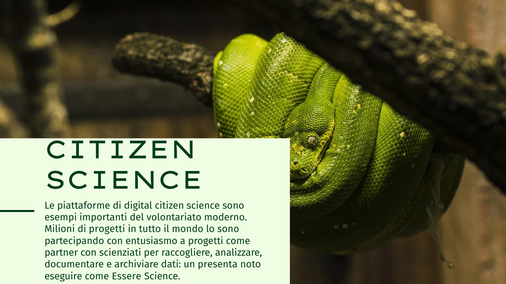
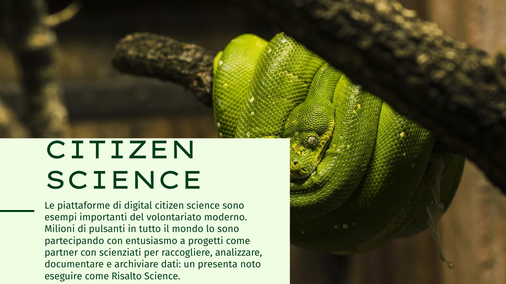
di progetti: progetti -> pulsanti
Essere: Essere -> Risalto
